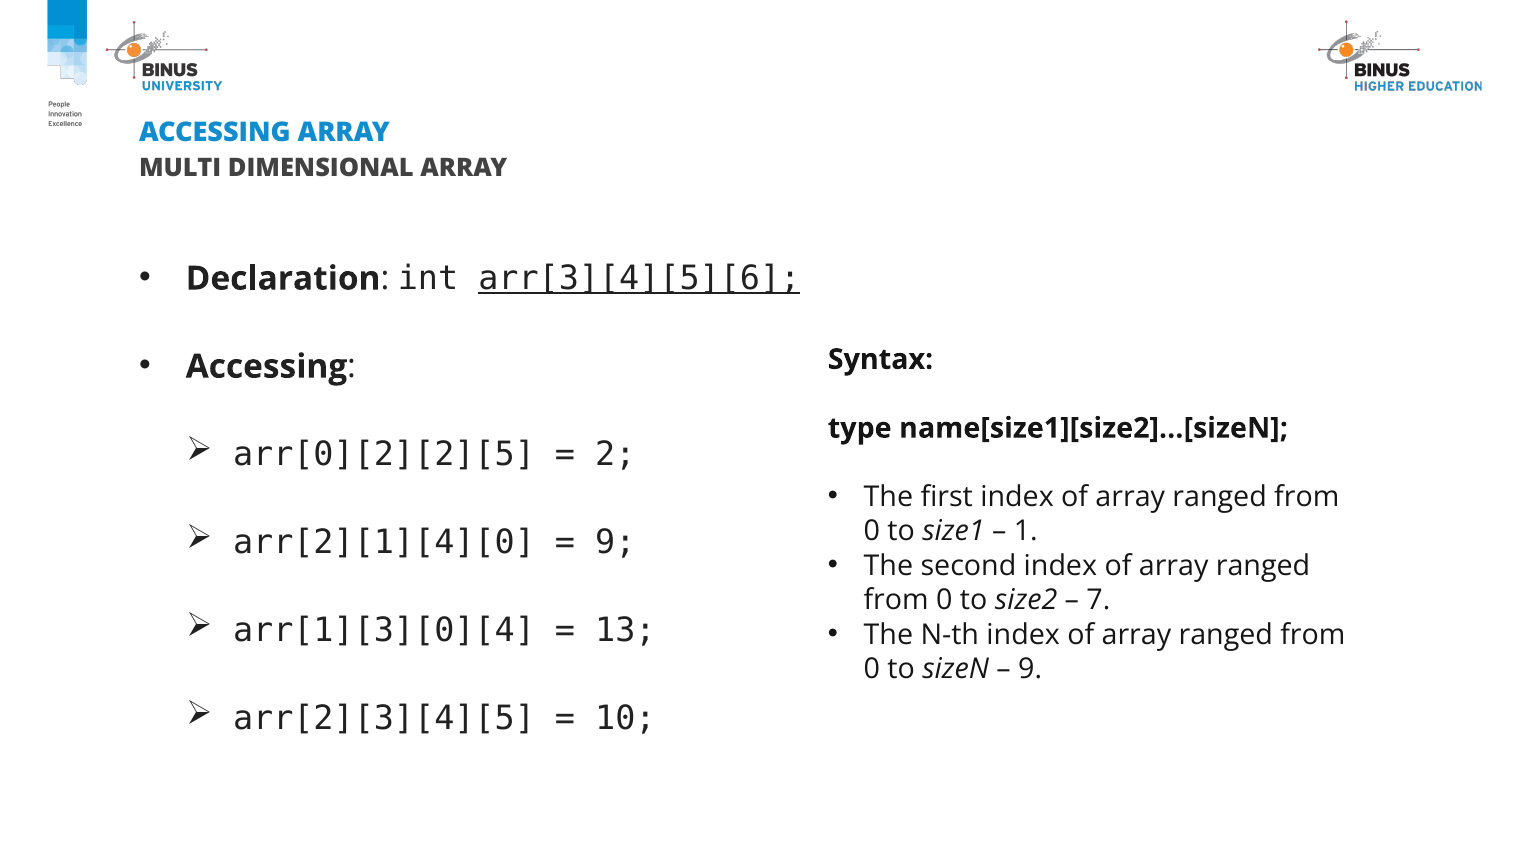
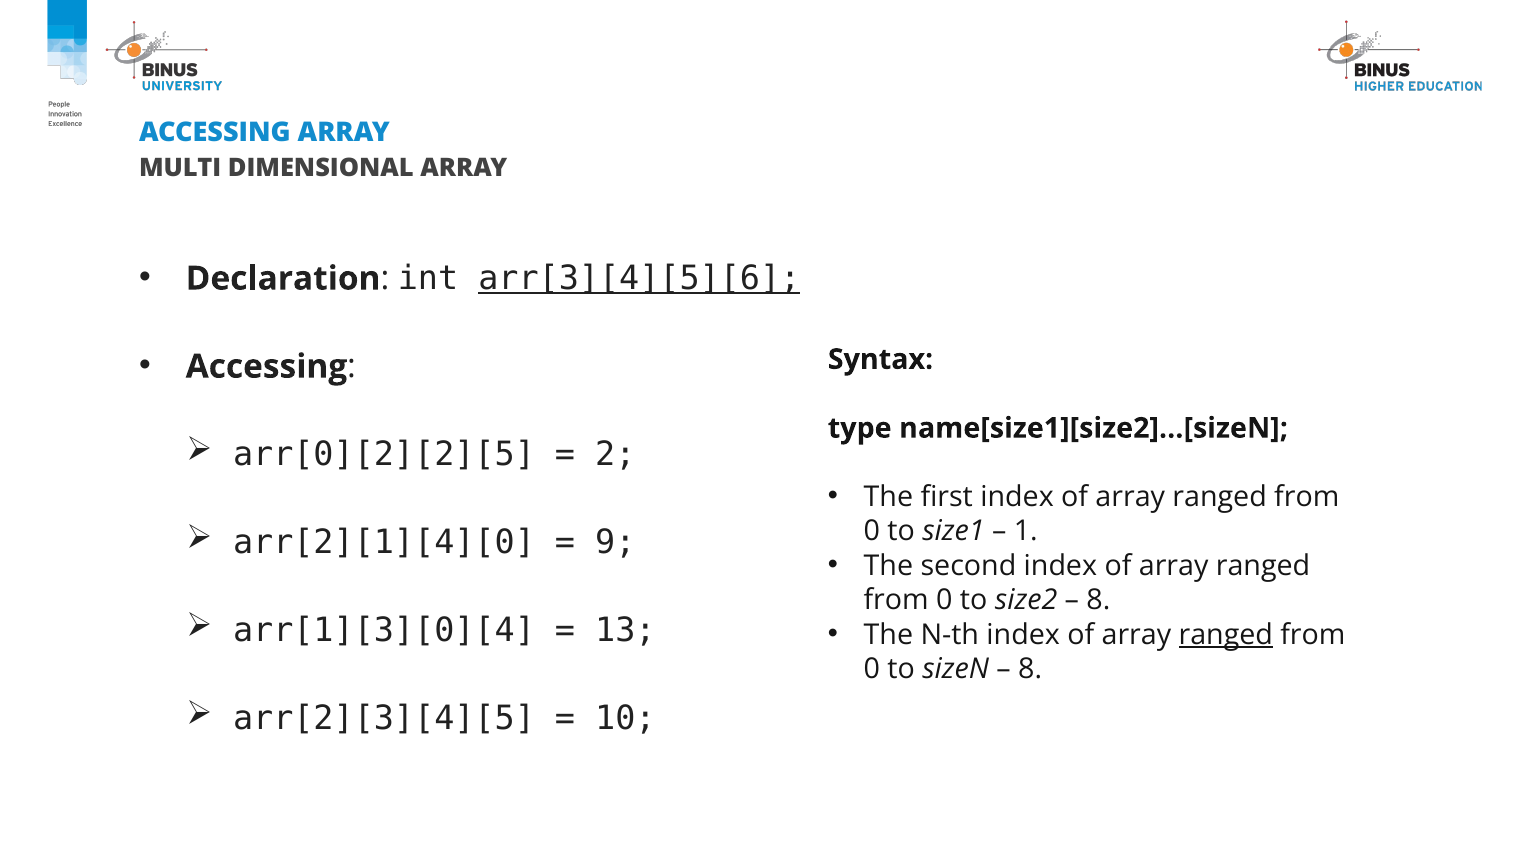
7 at (1098, 600): 7 -> 8
ranged at (1226, 635) underline: none -> present
9 at (1030, 669): 9 -> 8
